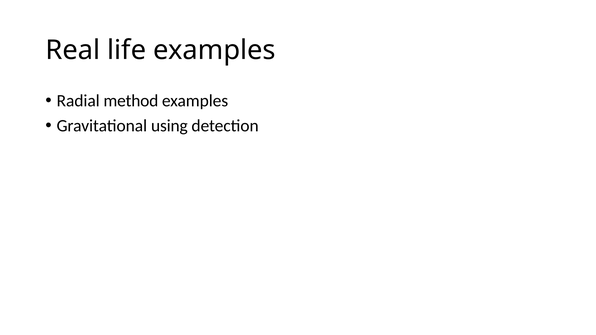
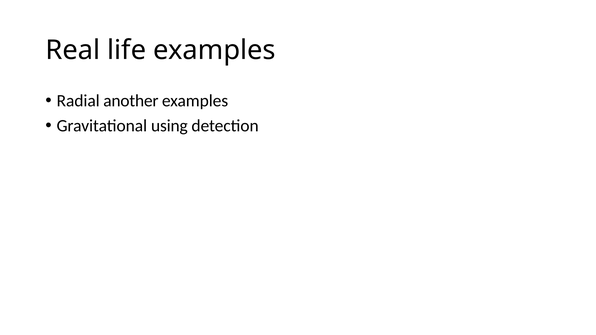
method: method -> another
